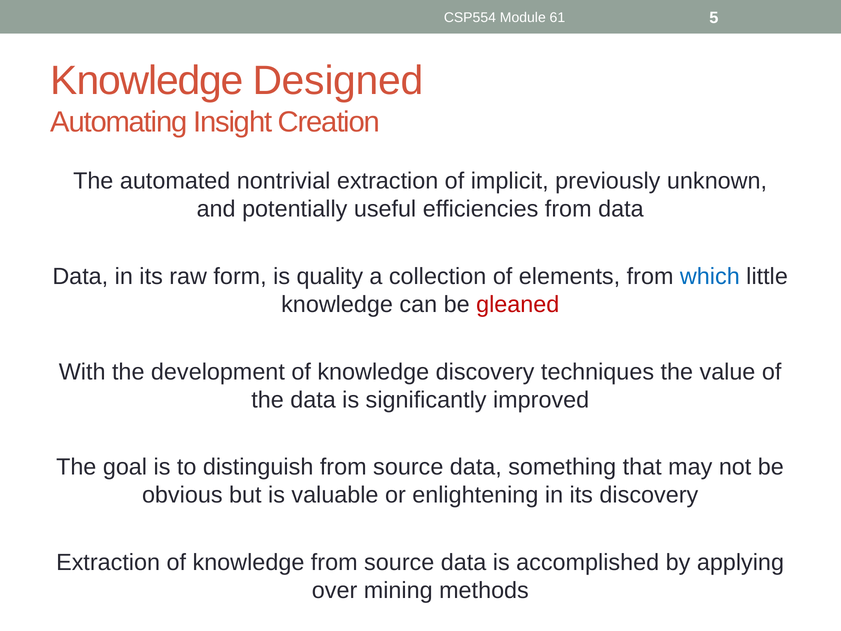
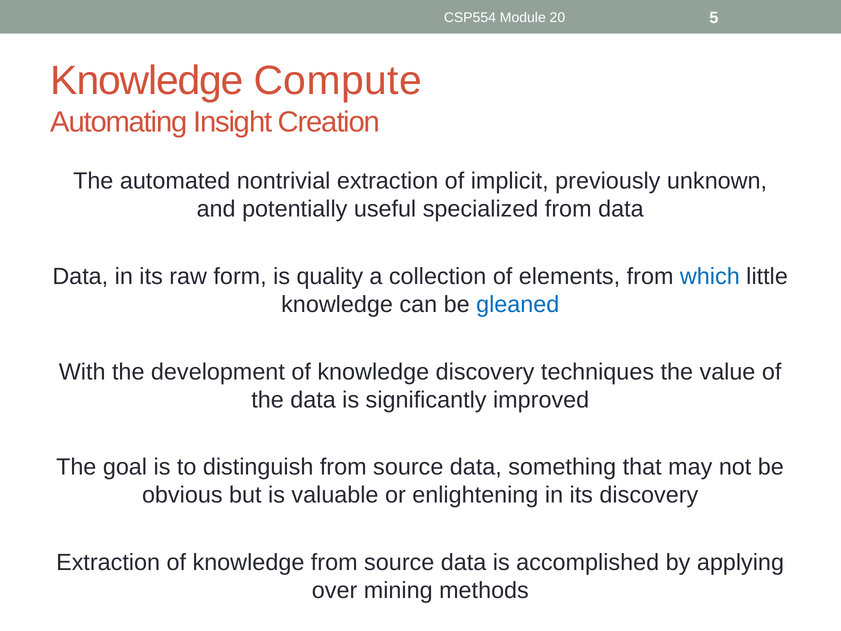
61: 61 -> 20
Designed: Designed -> Compute
efficiencies: efficiencies -> specialized
gleaned colour: red -> blue
